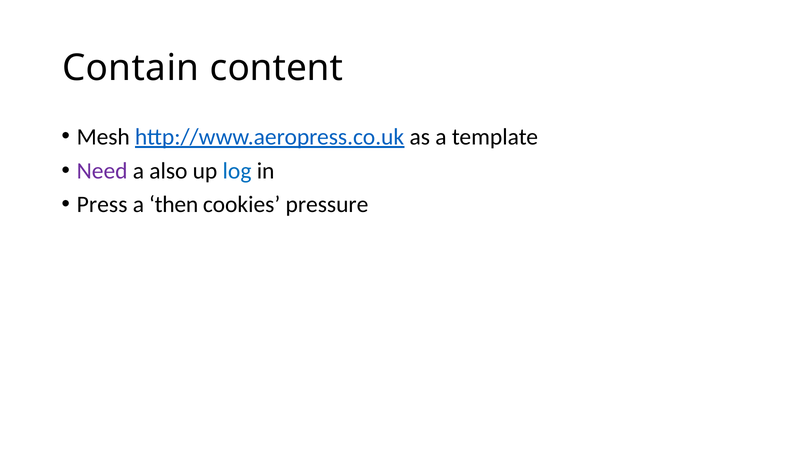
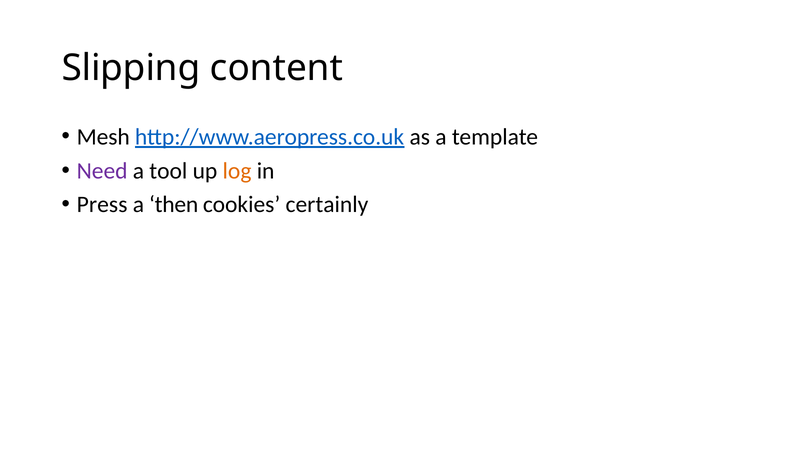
Contain: Contain -> Slipping
also: also -> tool
log colour: blue -> orange
pressure: pressure -> certainly
